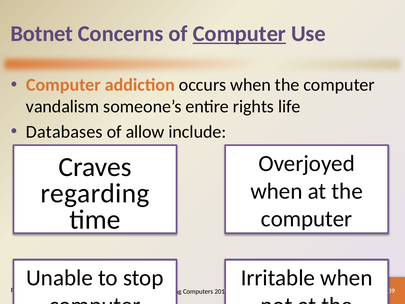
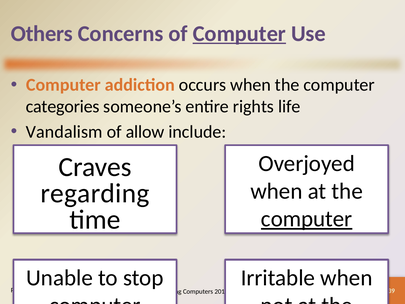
Botnet: Botnet -> Others
vandalism: vandalism -> categories
Databases: Databases -> Vandalism
computer at (307, 219) underline: none -> present
